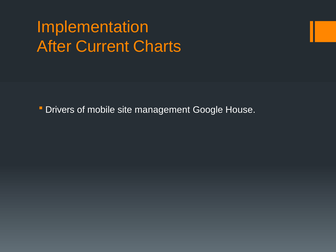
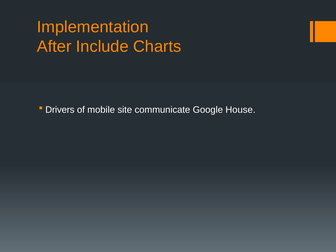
Current: Current -> Include
management: management -> communicate
